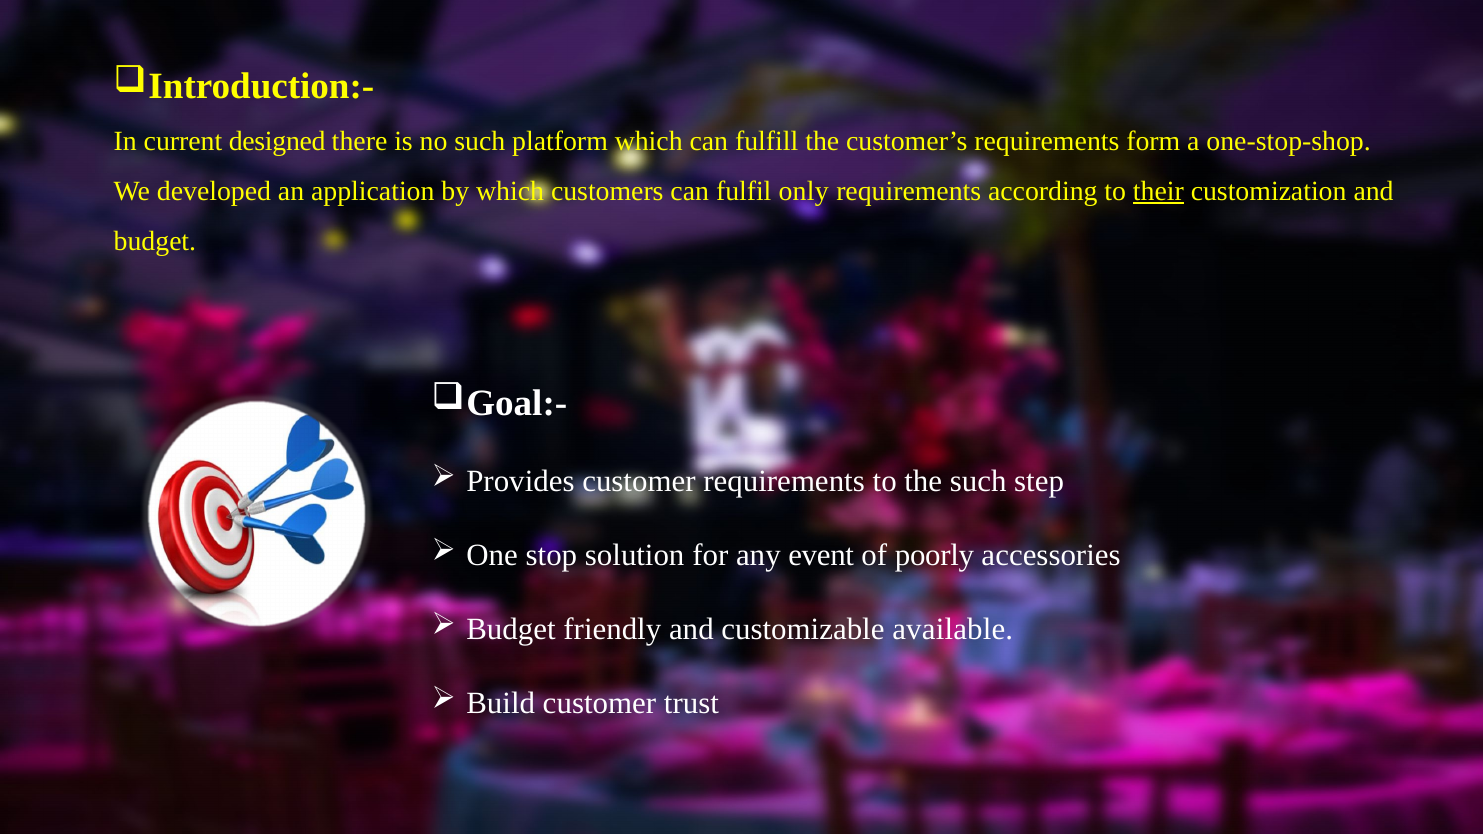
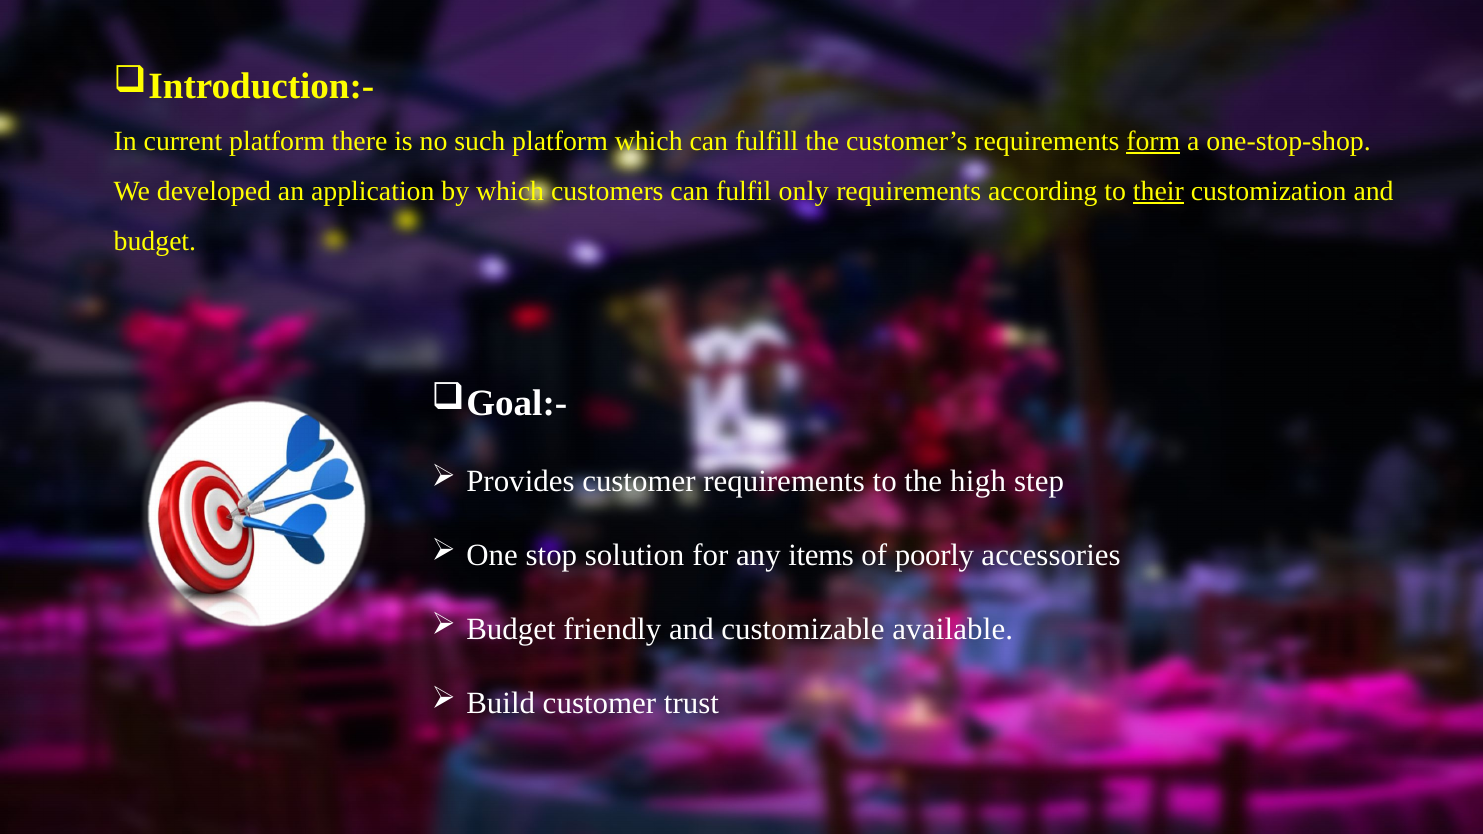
current designed: designed -> platform
form underline: none -> present
the such: such -> high
event: event -> items
